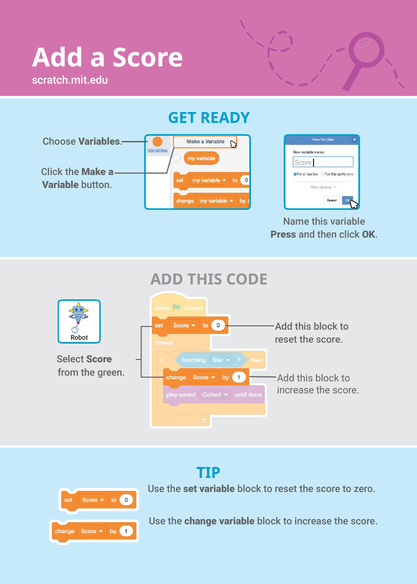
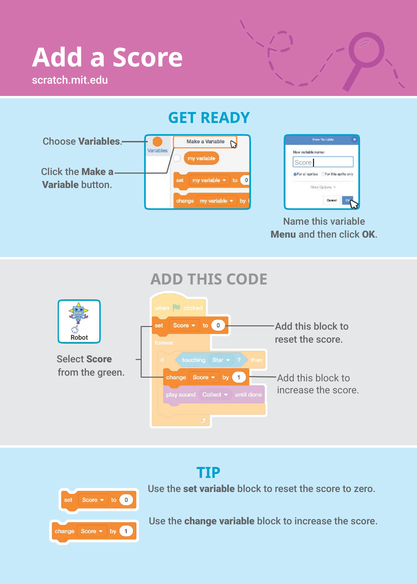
Press: Press -> Menu
